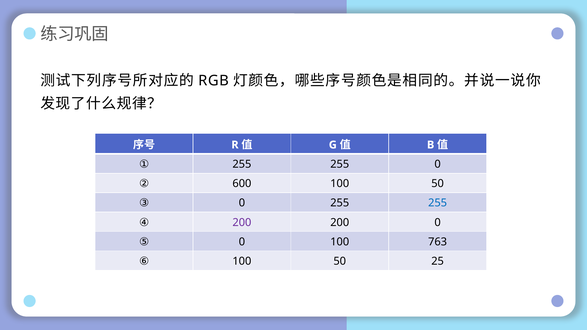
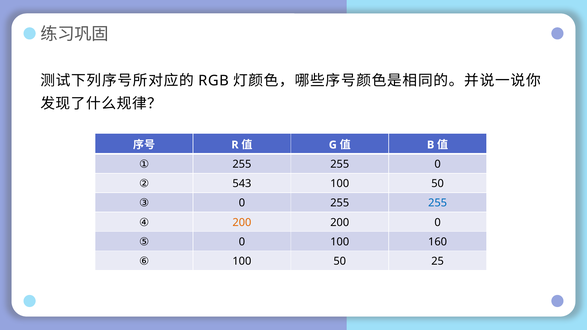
600: 600 -> 543
200 at (242, 223) colour: purple -> orange
763: 763 -> 160
